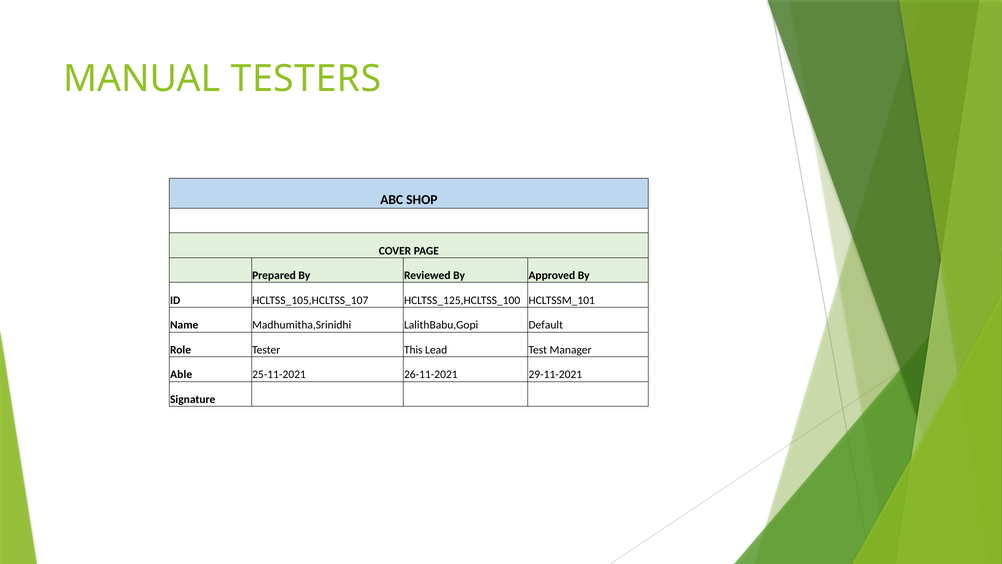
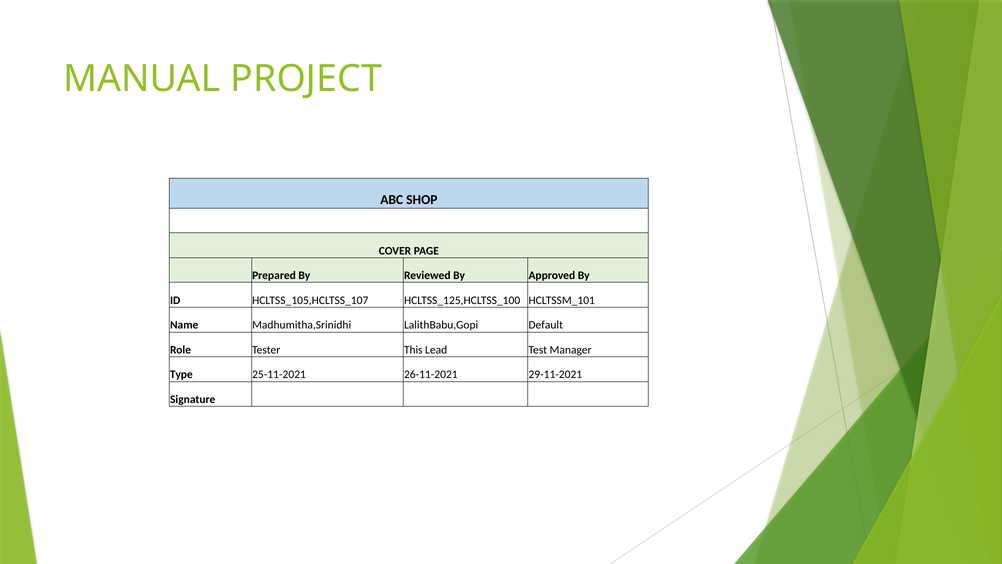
TESTERS: TESTERS -> PROJECT
Able: Able -> Type
